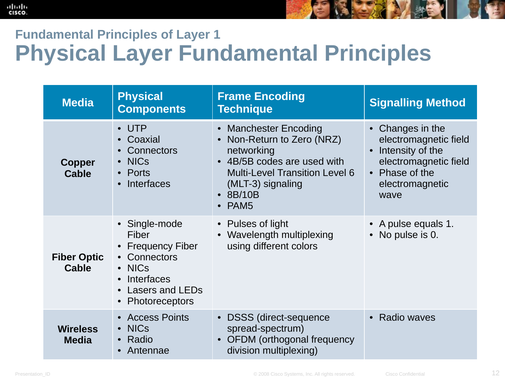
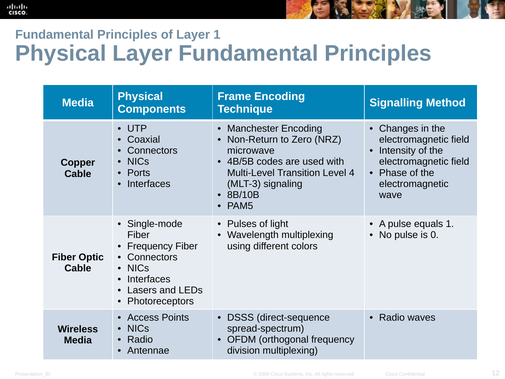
networking: networking -> microwave
6: 6 -> 4
